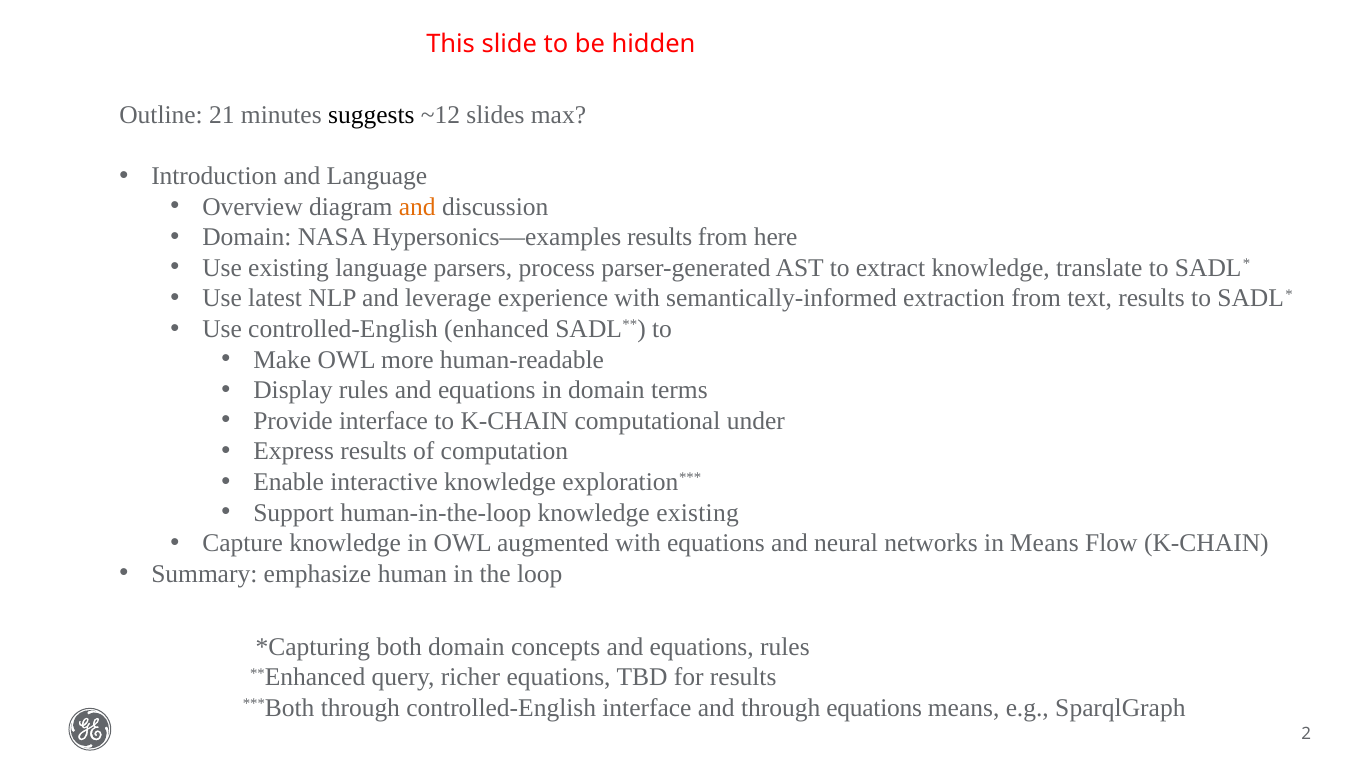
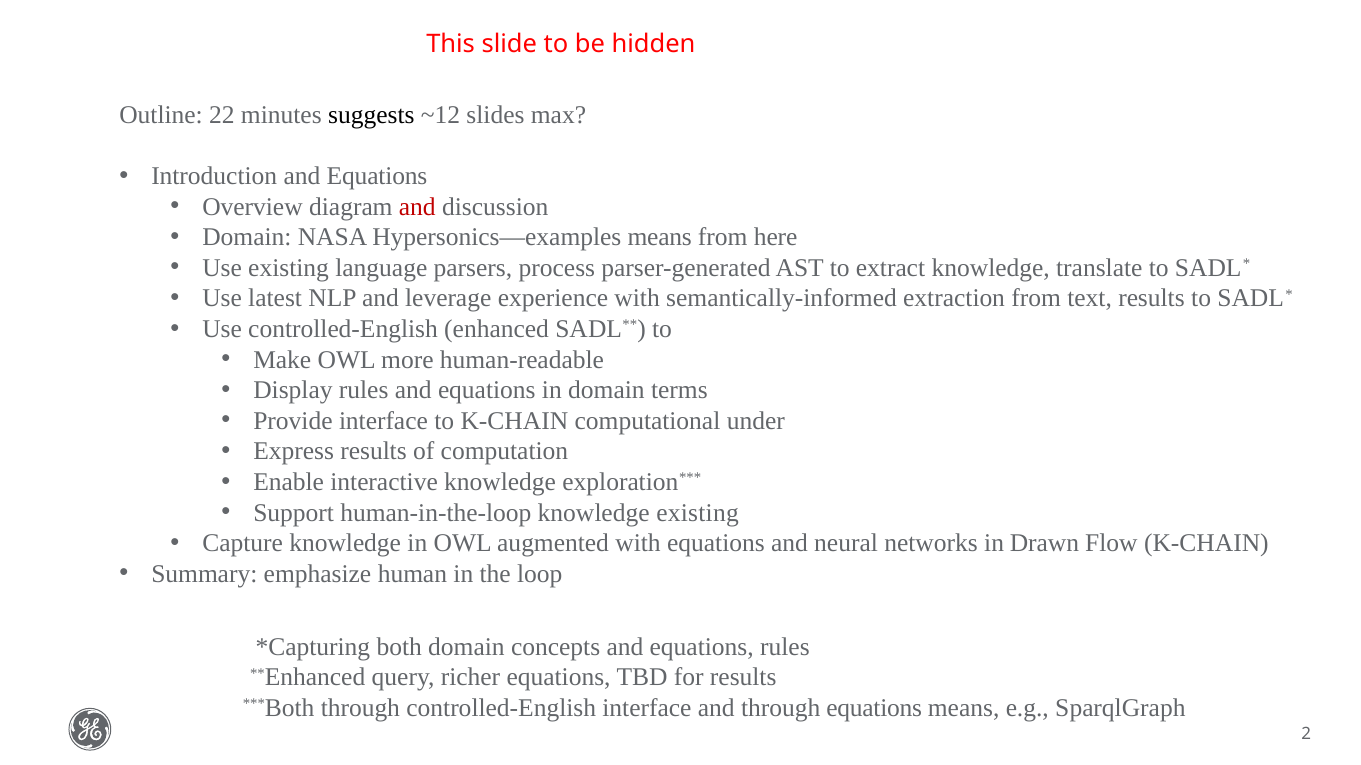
21: 21 -> 22
Introduction and Language: Language -> Equations
and at (417, 207) colour: orange -> red
Hypersonics—examples results: results -> means
in Means: Means -> Drawn
